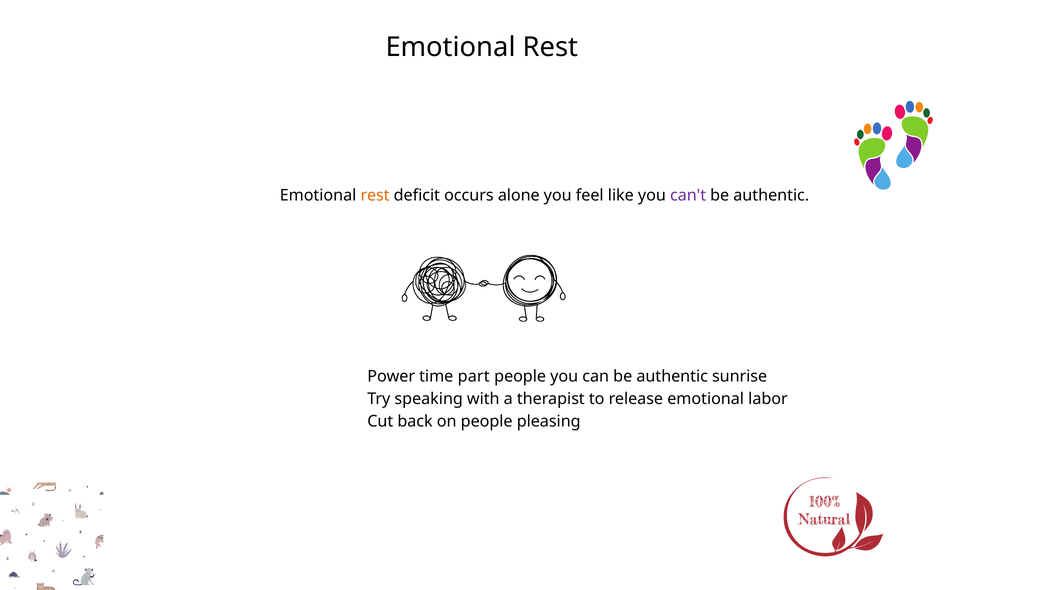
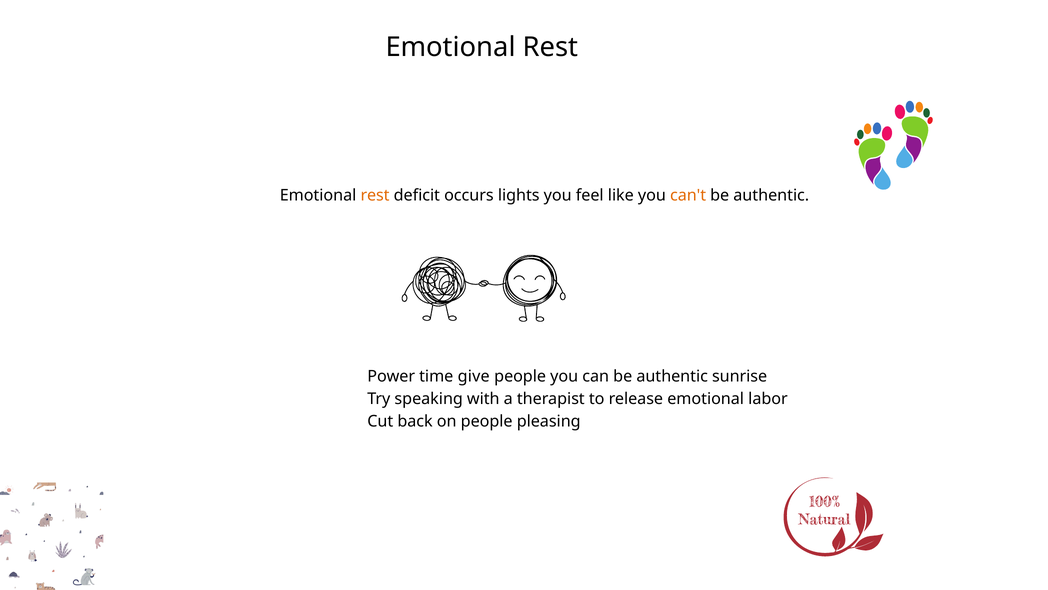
alone: alone -> lights
can't colour: purple -> orange
part: part -> give
